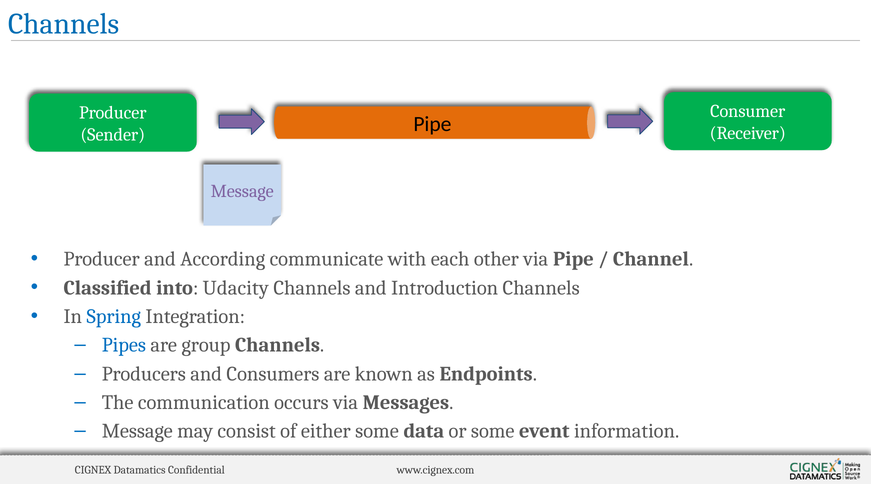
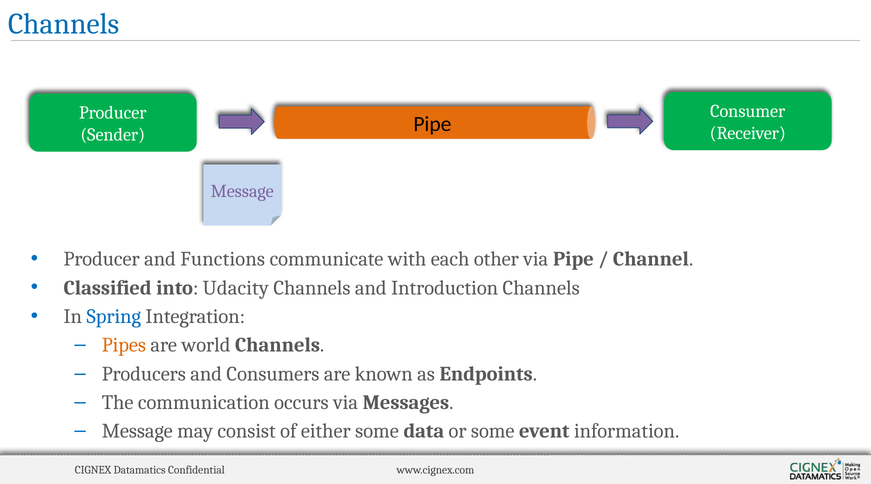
According: According -> Functions
Pipes colour: blue -> orange
group: group -> world
